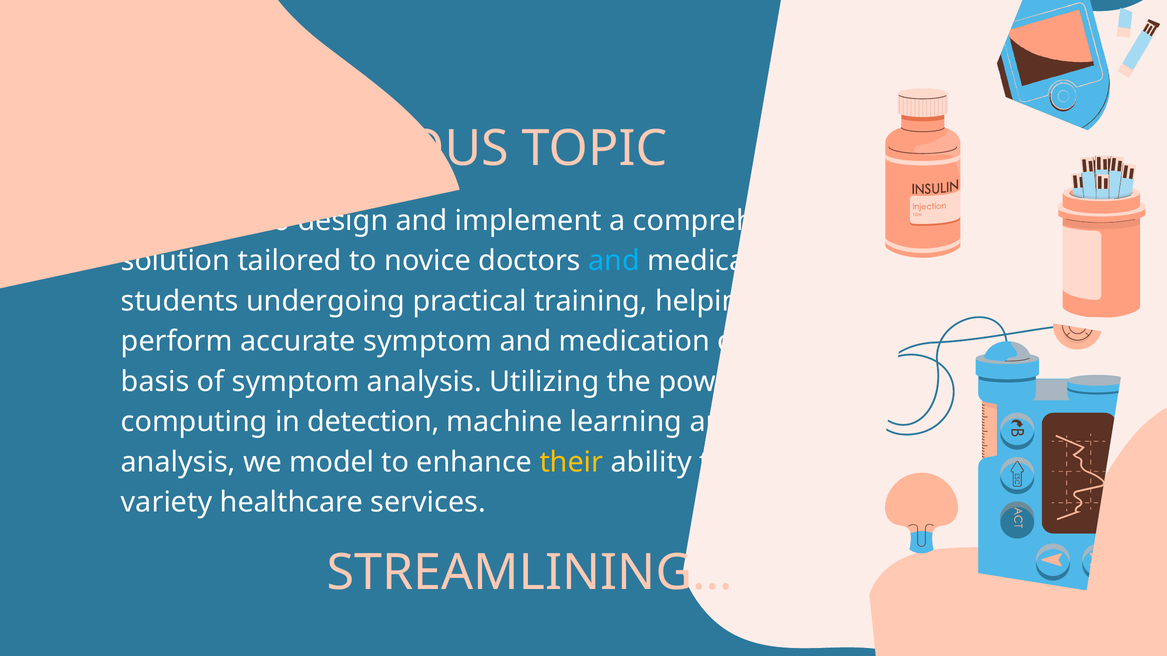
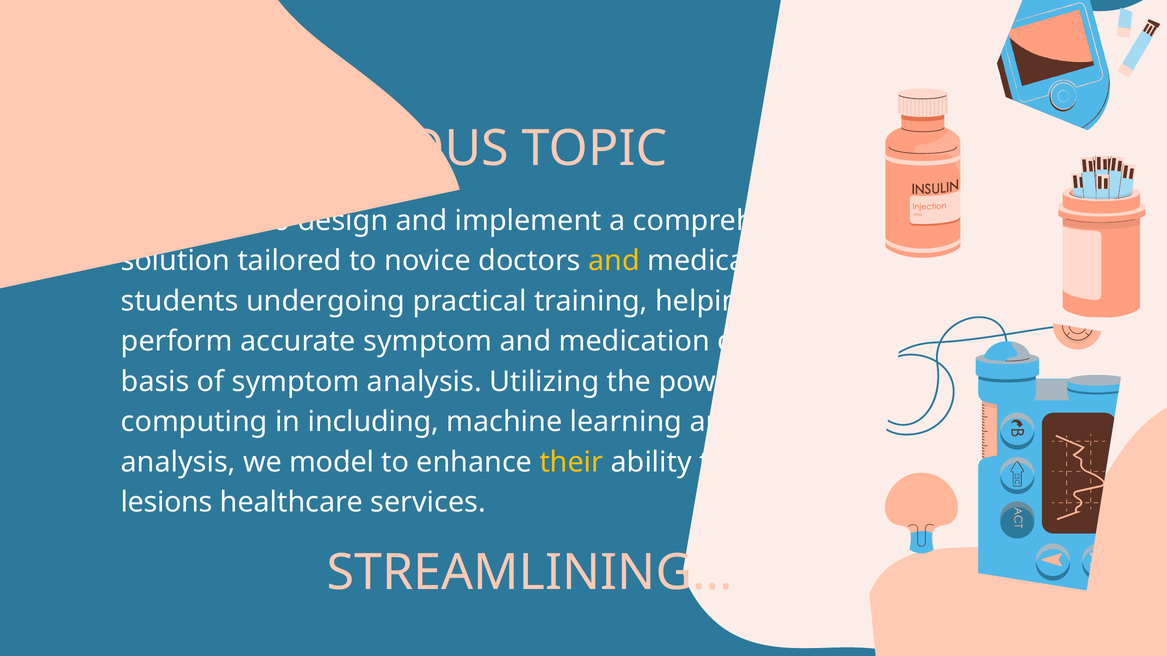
and at (614, 261) colour: light blue -> yellow
detection: detection -> including
variety: variety -> lesions
